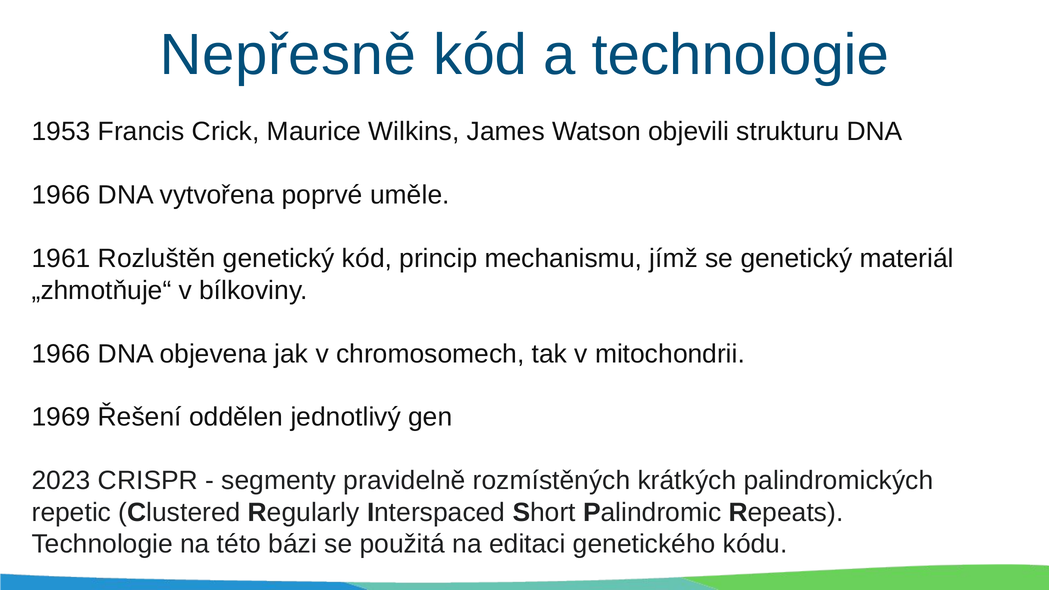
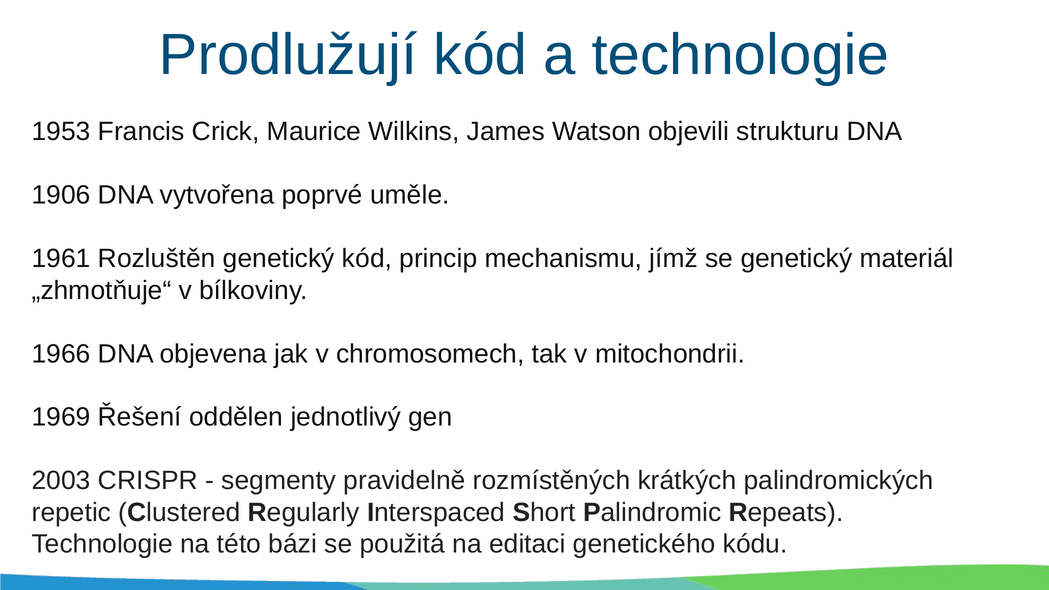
Nepřesně: Nepřesně -> Prodlužují
1966 at (61, 195): 1966 -> 1906
2023: 2023 -> 2003
